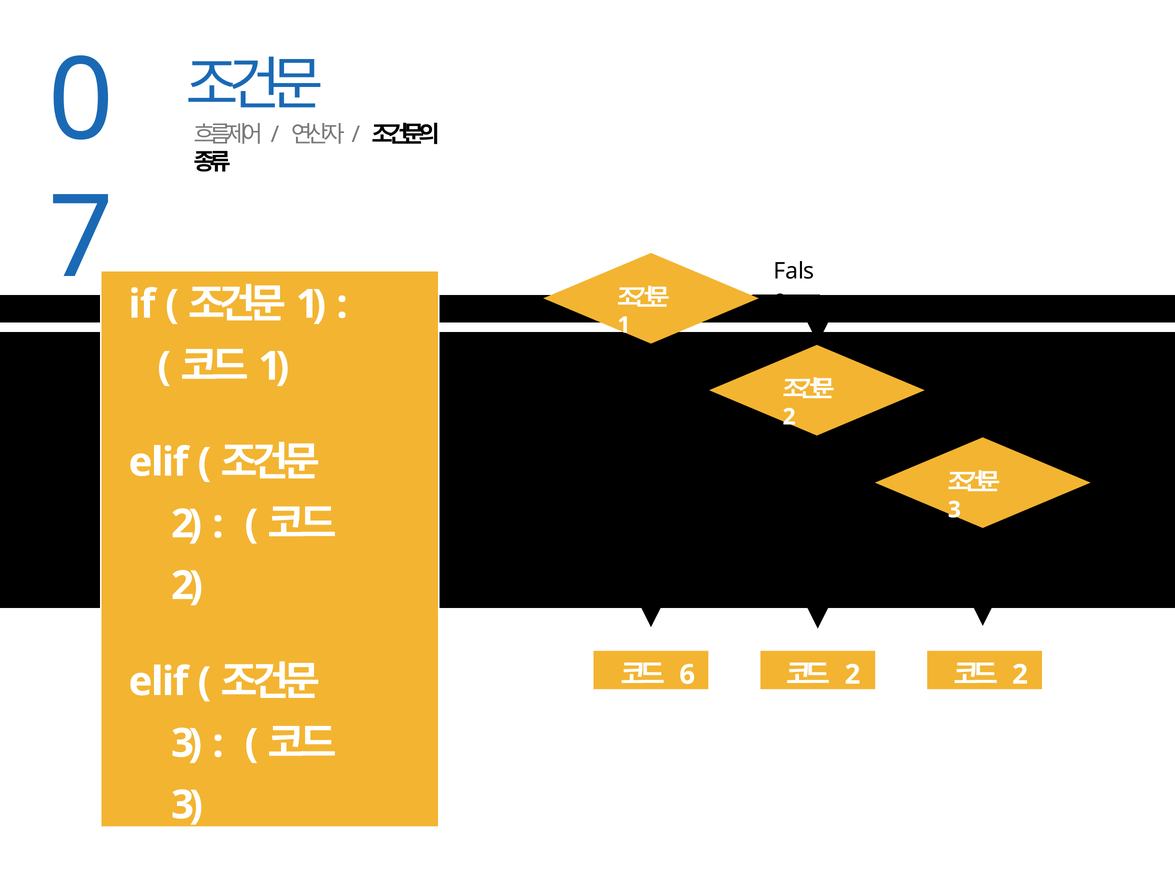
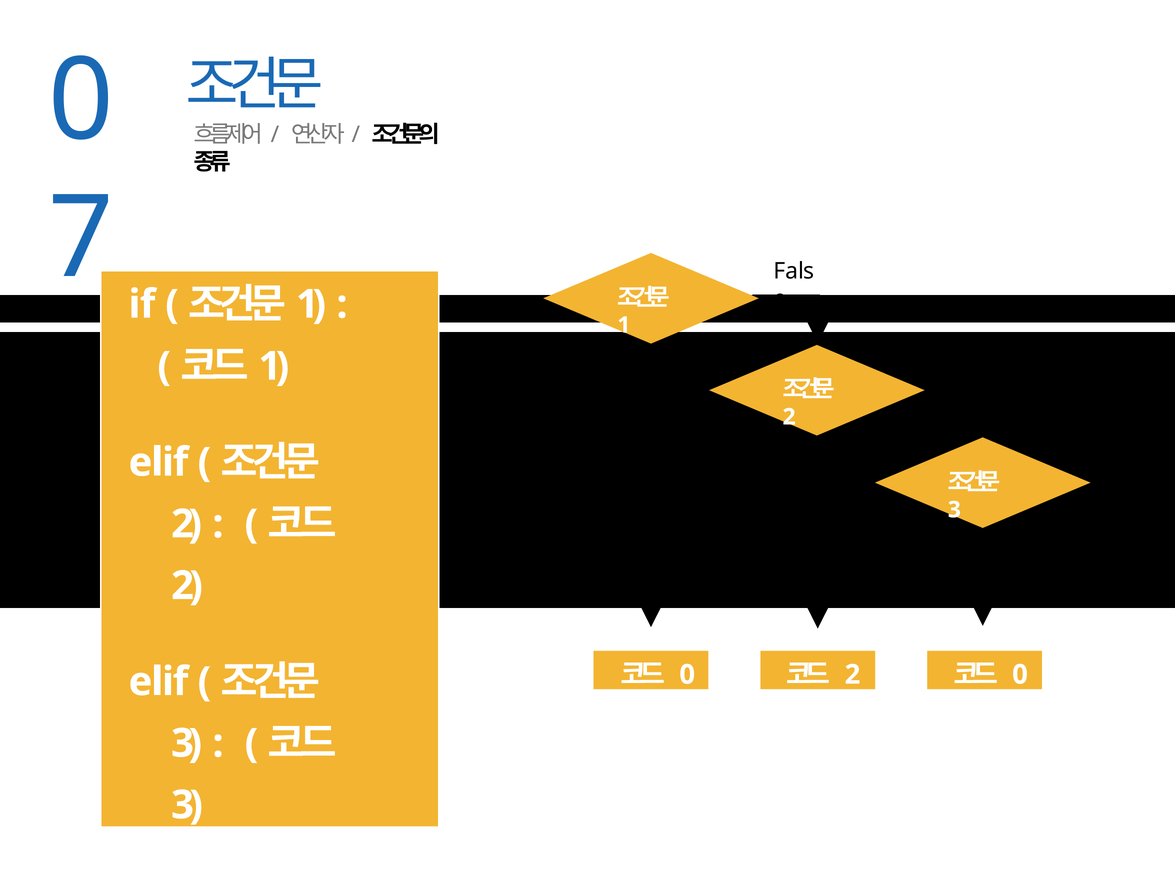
6 at (687, 675): 6 -> 0
2 at (1020, 675): 2 -> 0
